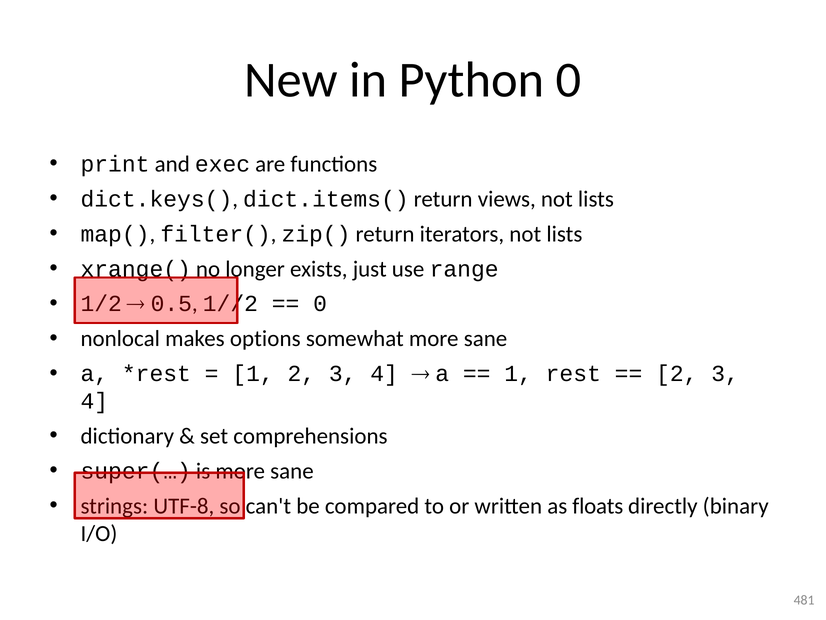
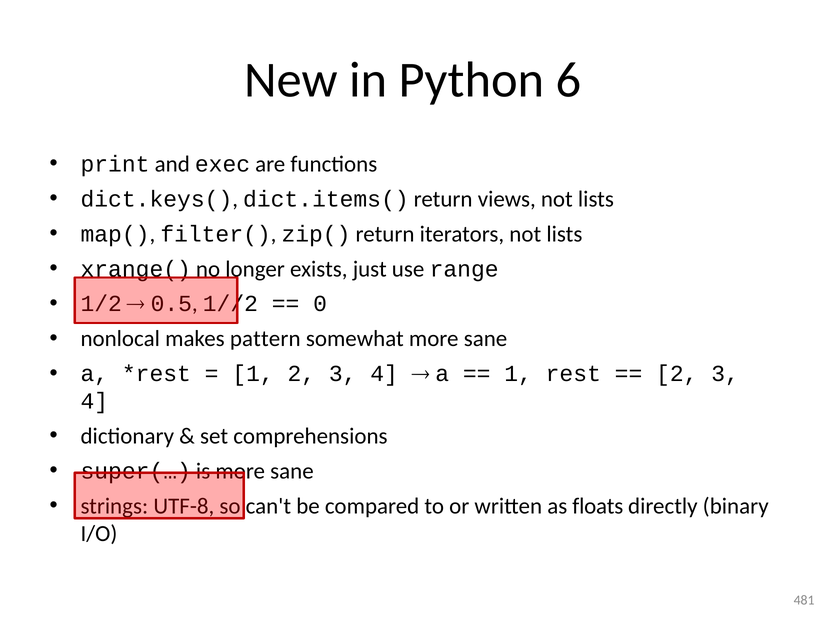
Python 0: 0 -> 6
options: options -> pattern
